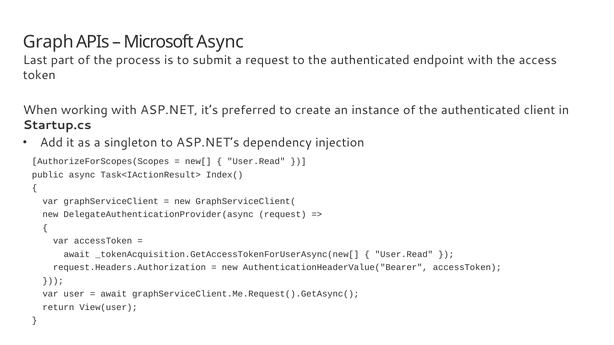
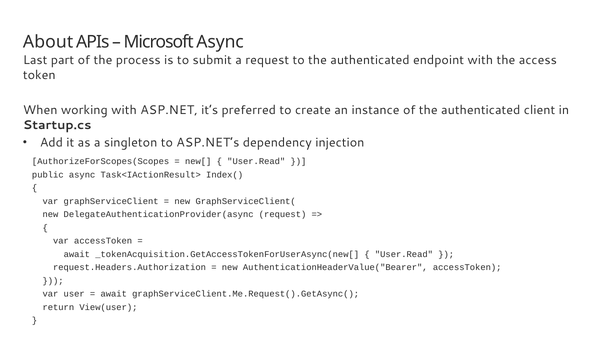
Graph: Graph -> About
